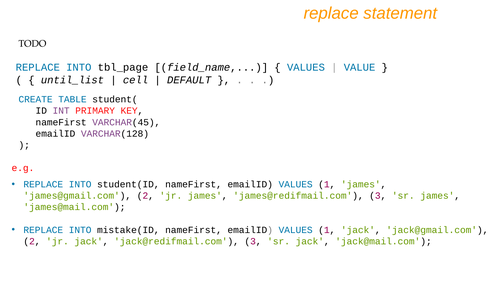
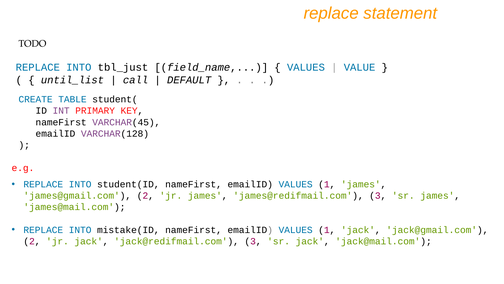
tbl_page: tbl_page -> tbl_just
cell: cell -> call
